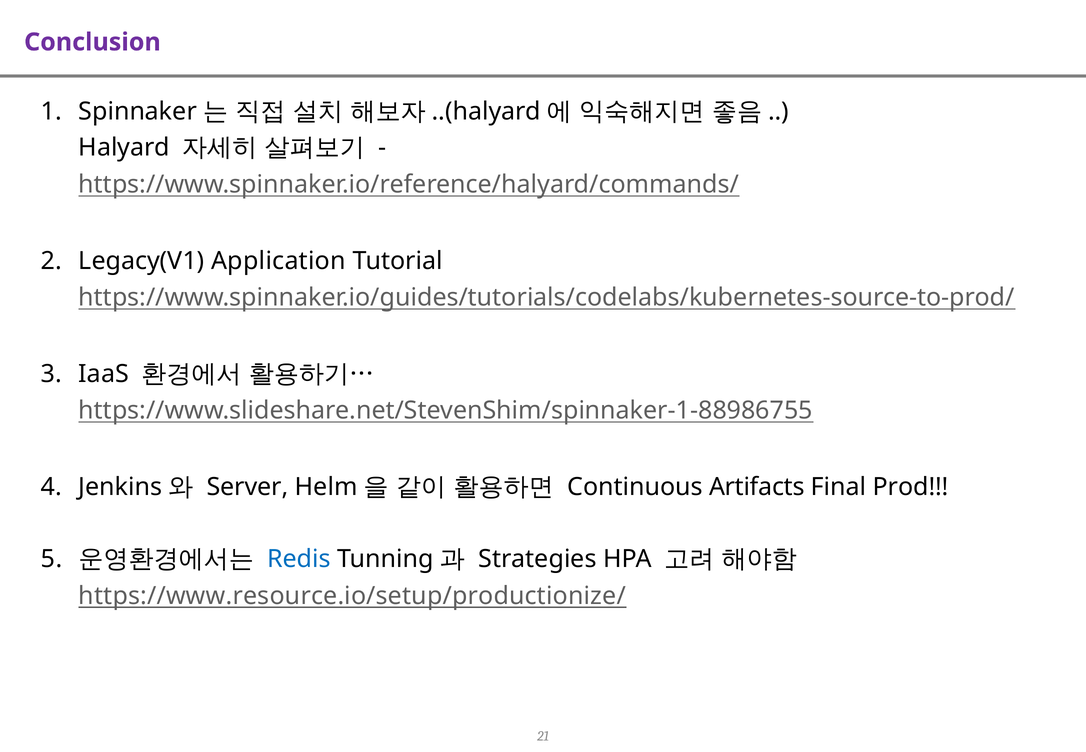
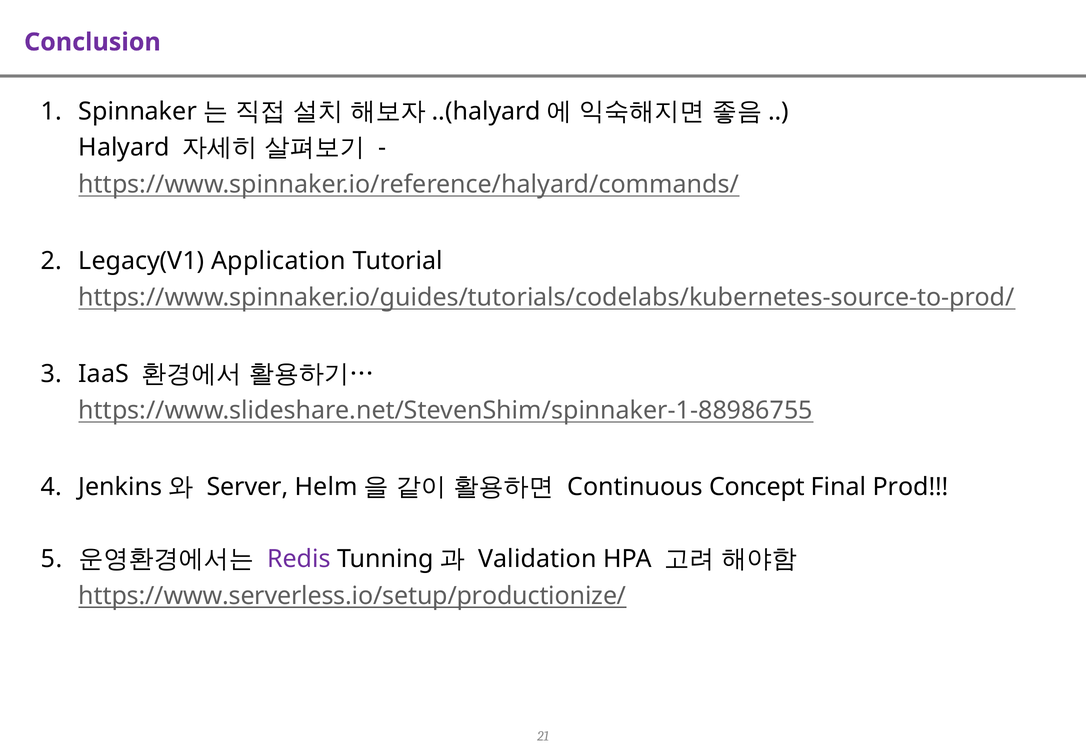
Artifacts: Artifacts -> Concept
Redis colour: blue -> purple
Strategies: Strategies -> Validation
https://www.resource.io/setup/productionize/: https://www.resource.io/setup/productionize/ -> https://www.serverless.io/setup/productionize/
